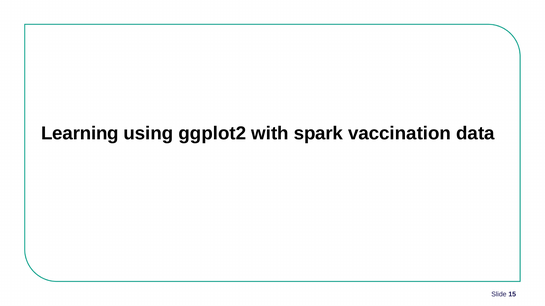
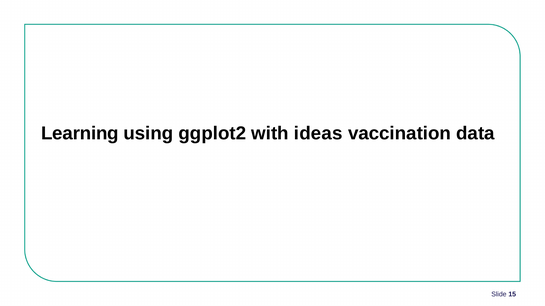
spark: spark -> ideas
